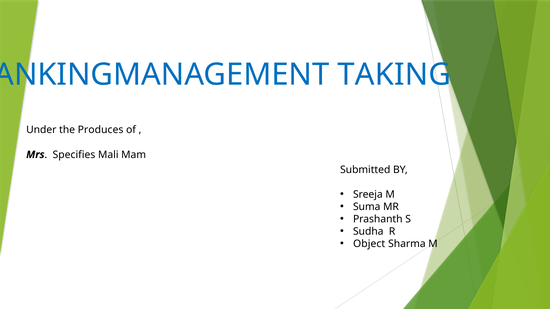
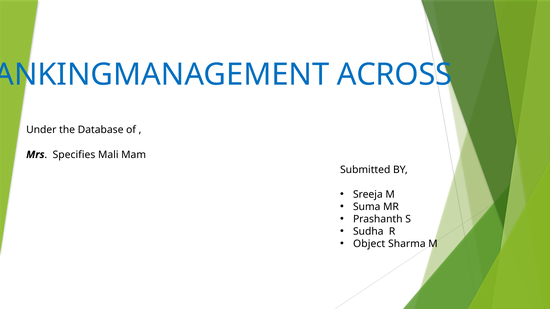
TAKING: TAKING -> ACROSS
Produces: Produces -> Database
